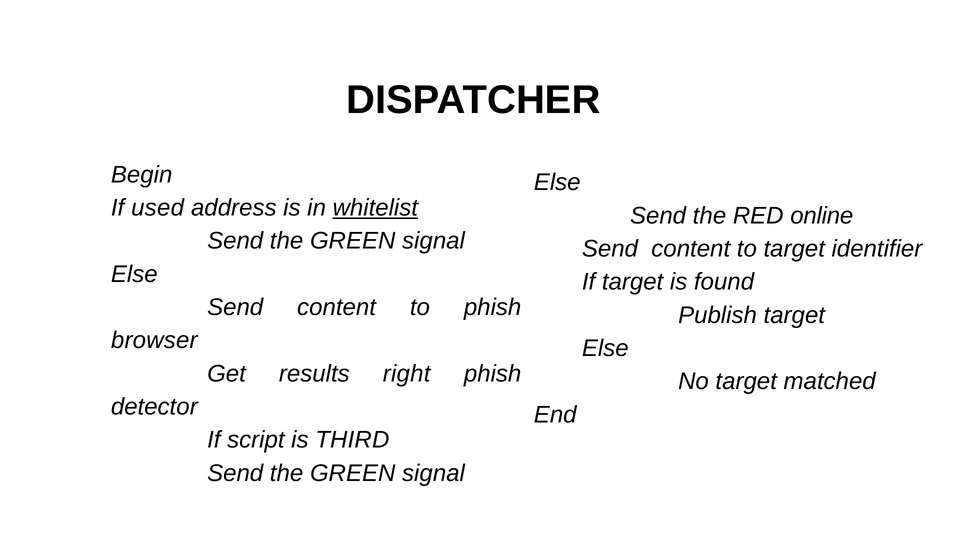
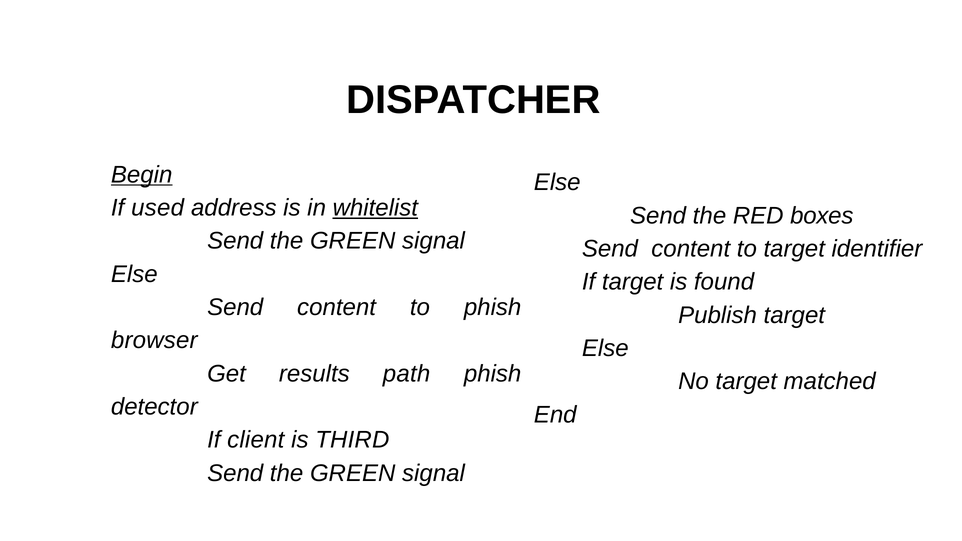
Begin underline: none -> present
online: online -> boxes
right: right -> path
script: script -> client
